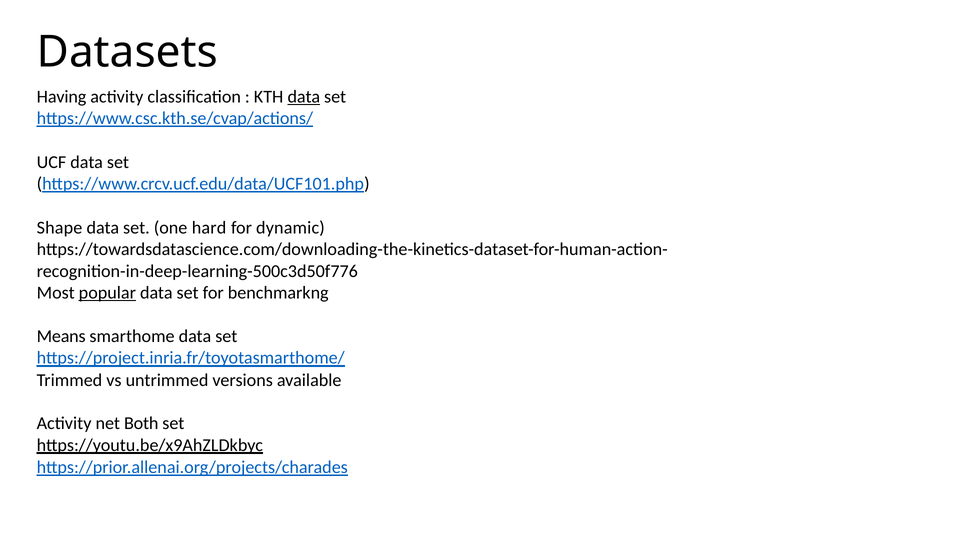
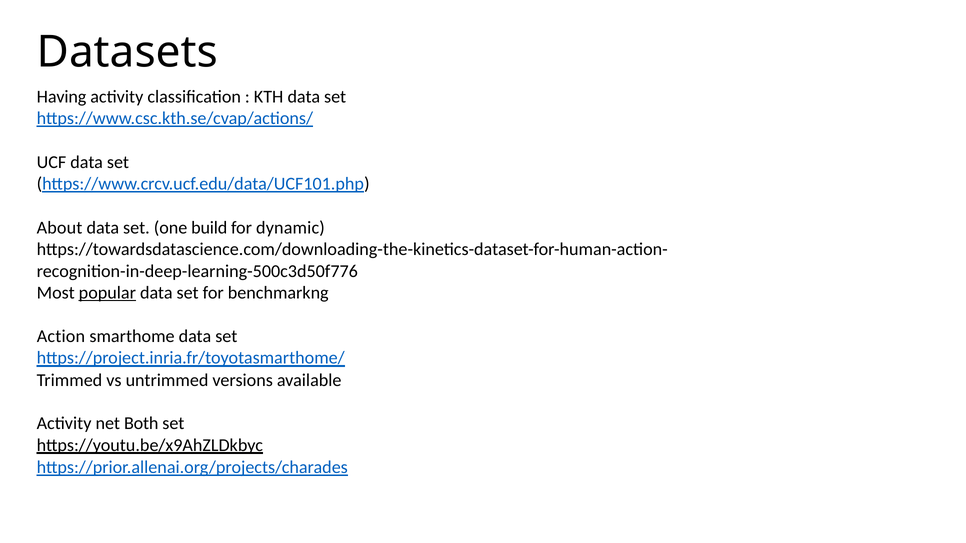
data at (304, 97) underline: present -> none
Shape: Shape -> About
hard: hard -> build
Means: Means -> Action
